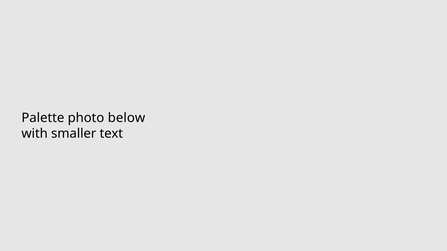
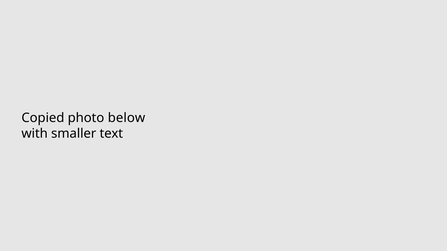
Palette: Palette -> Copied
